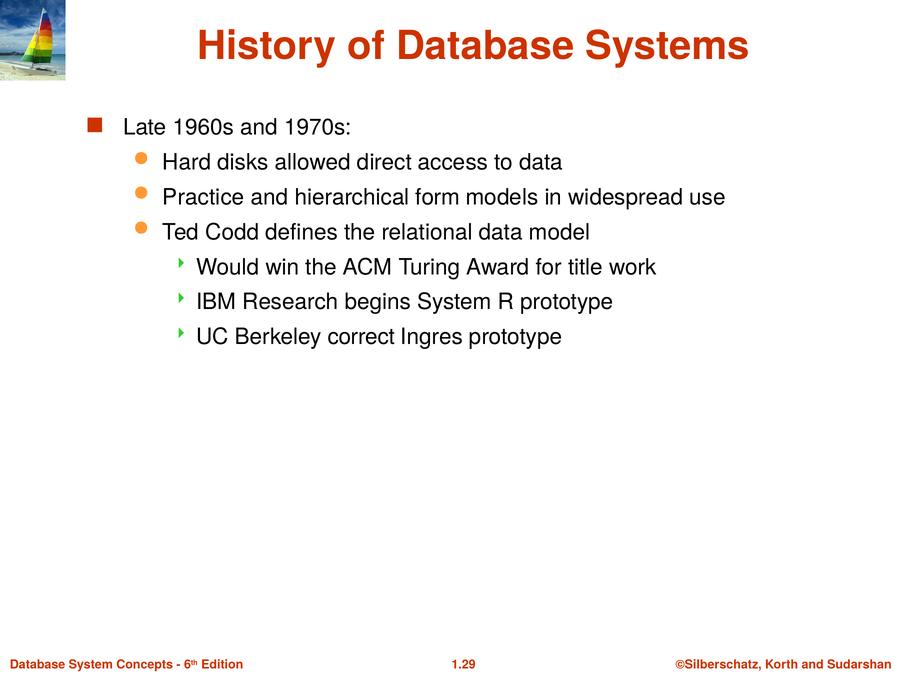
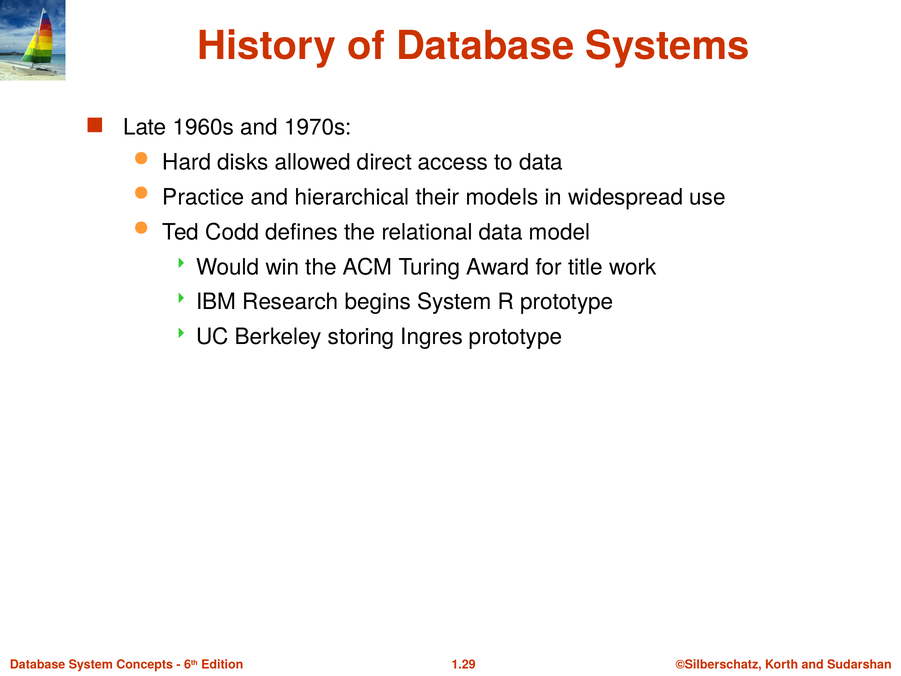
form: form -> their
correct: correct -> storing
